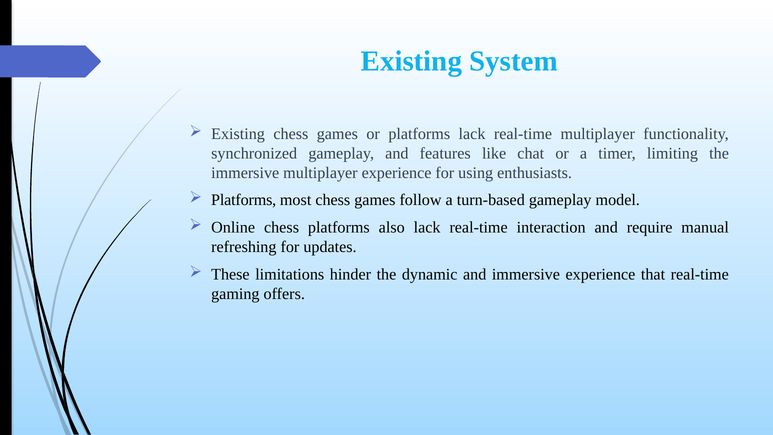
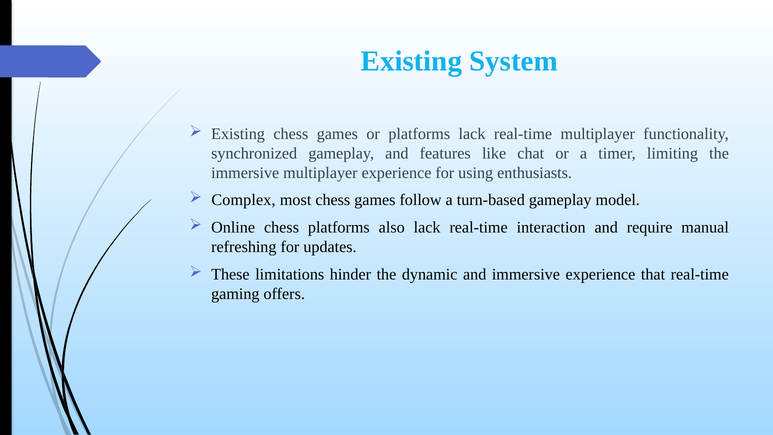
Platforms at (244, 200): Platforms -> Complex
